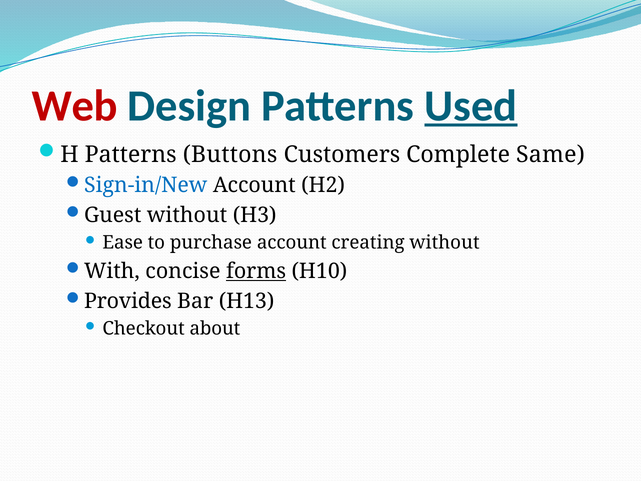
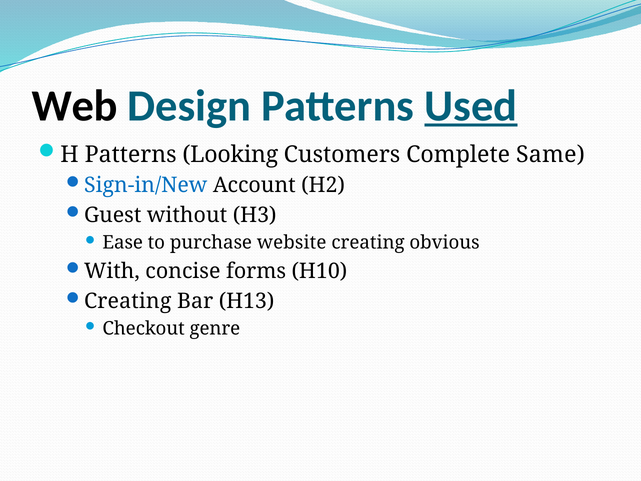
Web colour: red -> black
Buttons: Buttons -> Looking
purchase account: account -> website
creating without: without -> obvious
forms underline: present -> none
Provides at (128, 301): Provides -> Creating
about: about -> genre
